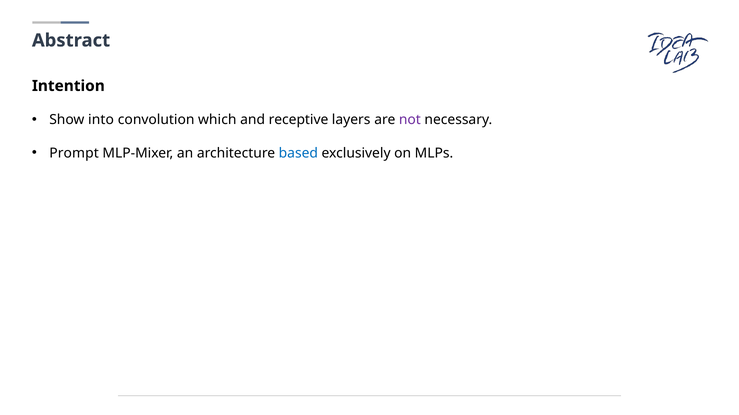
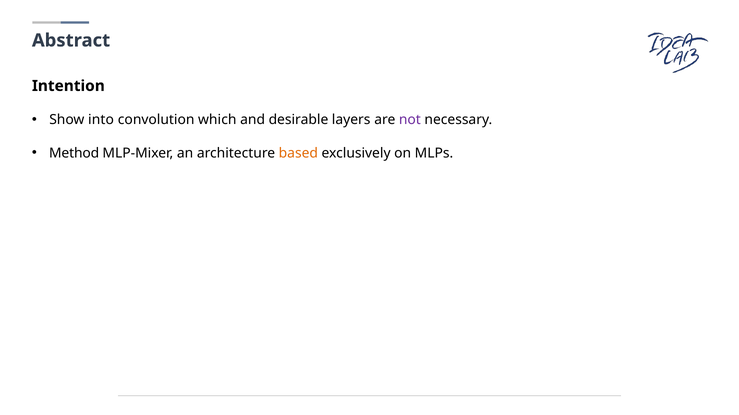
receptive: receptive -> desirable
Prompt: Prompt -> Method
based colour: blue -> orange
